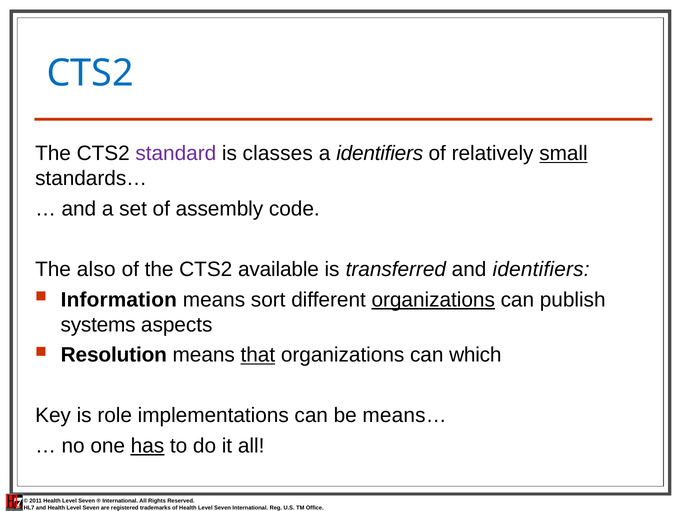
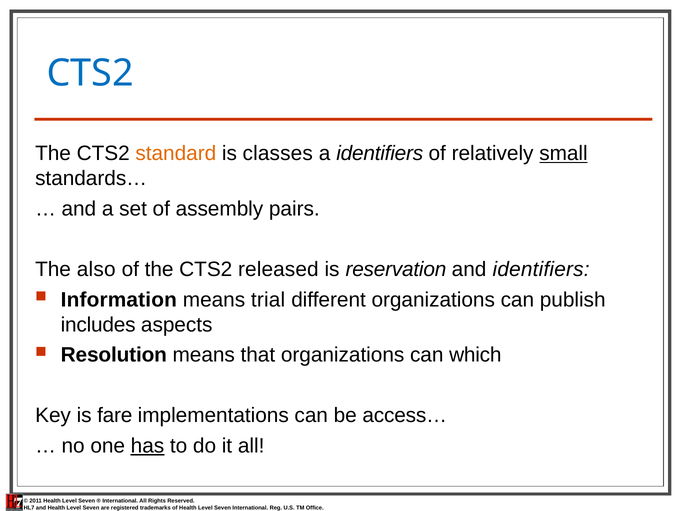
standard colour: purple -> orange
code: code -> pairs
available: available -> released
transferred: transferred -> reservation
sort: sort -> trial
organizations at (433, 300) underline: present -> none
systems: systems -> includes
that underline: present -> none
role: role -> fare
means…: means… -> access…
